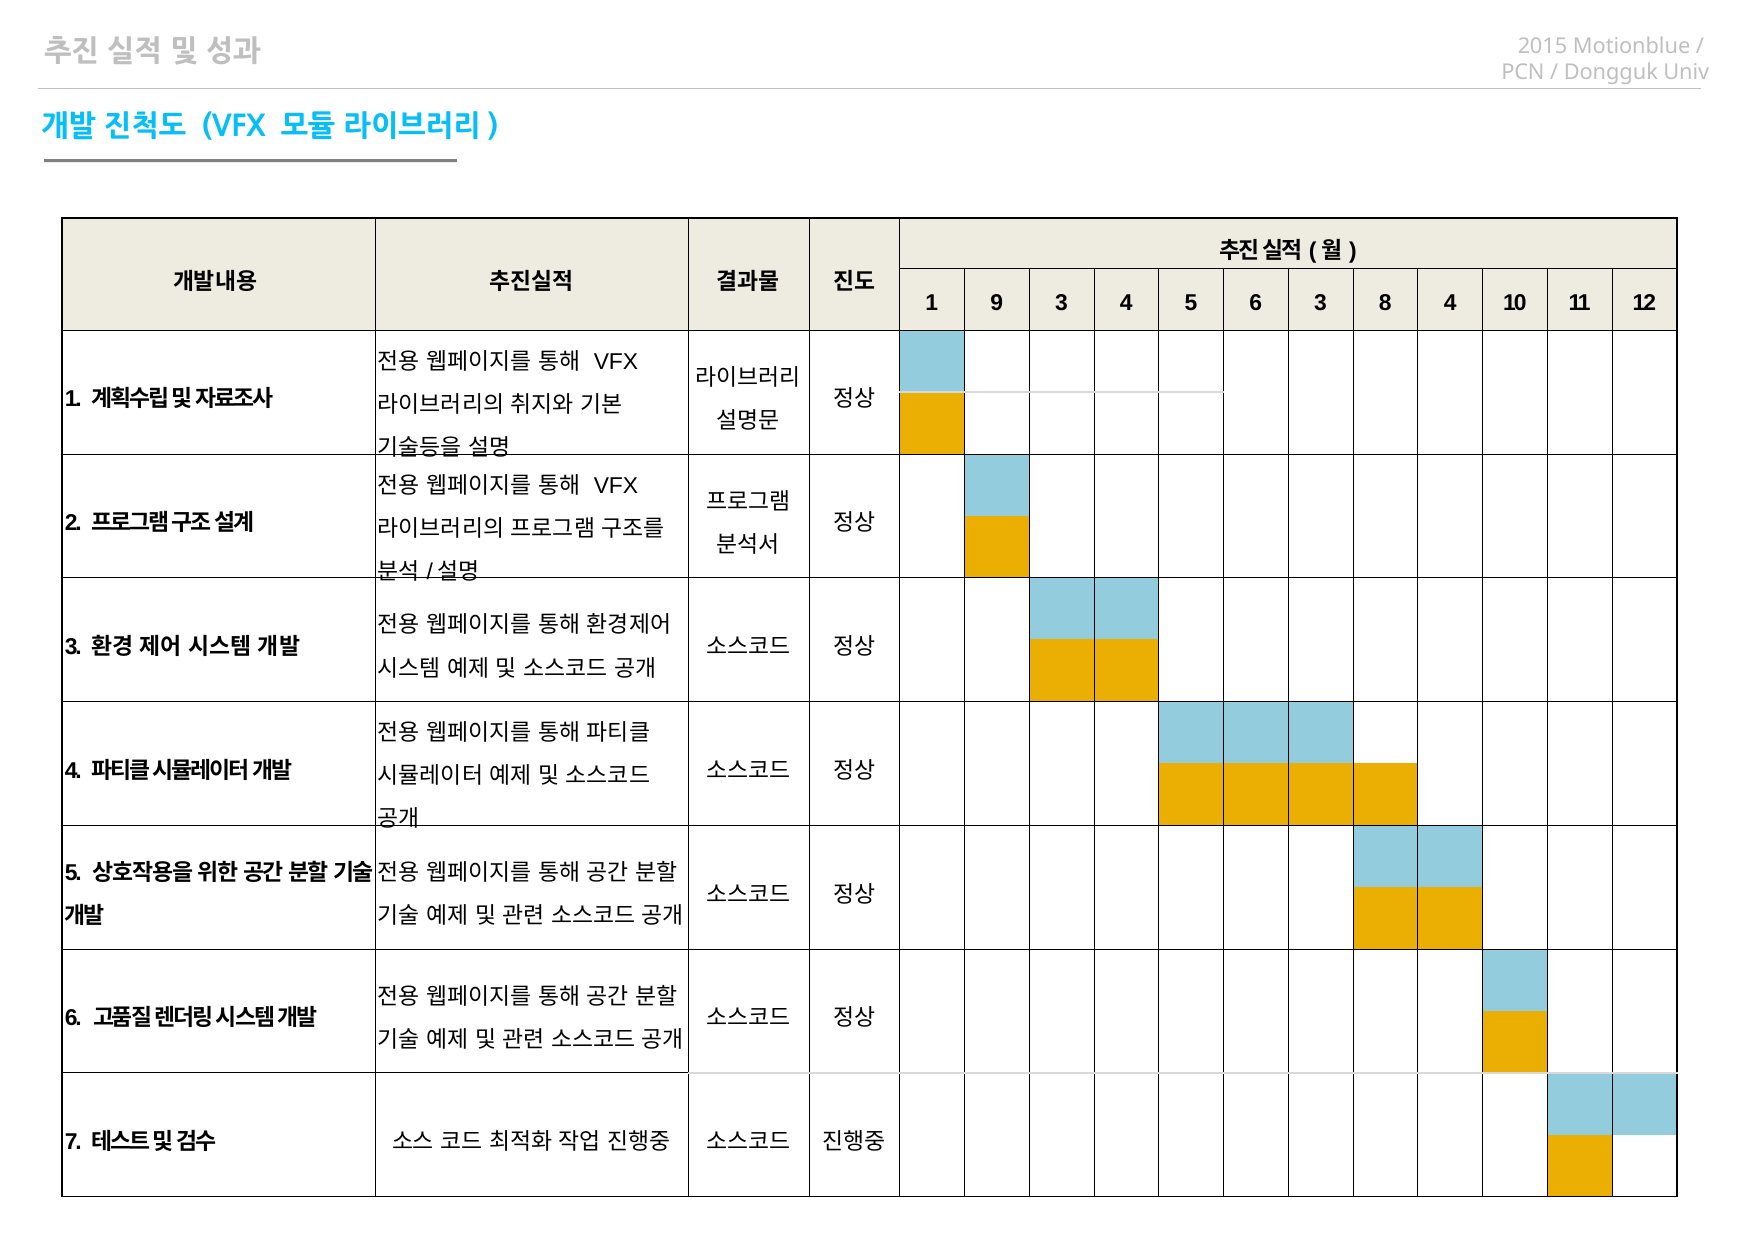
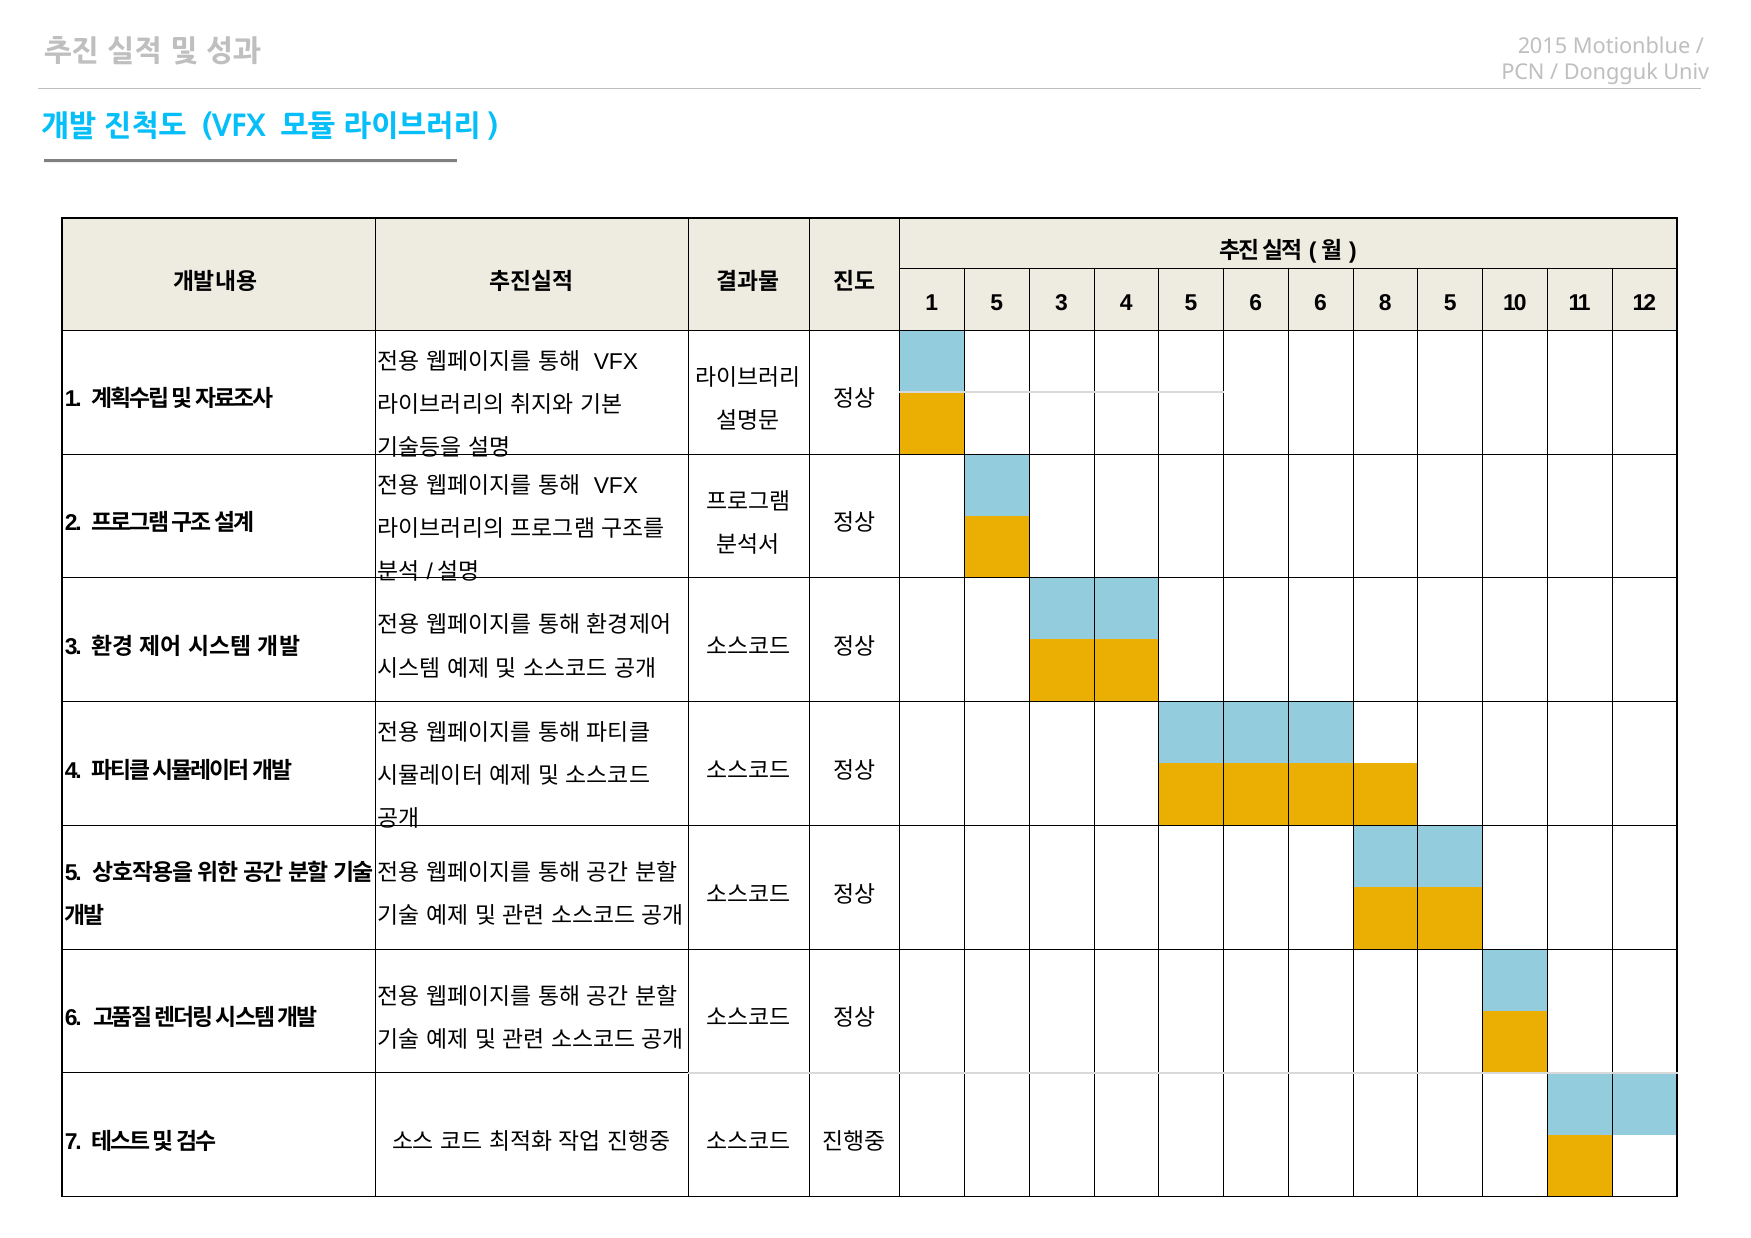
1 9: 9 -> 5
6 3: 3 -> 6
8 4: 4 -> 5
